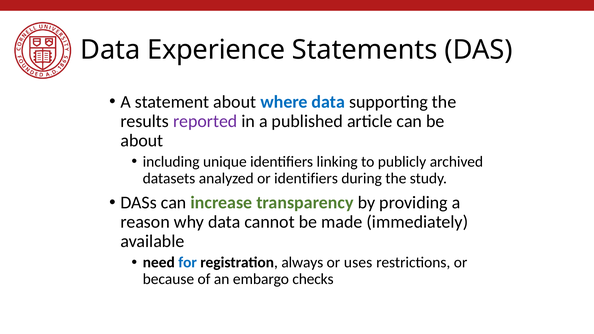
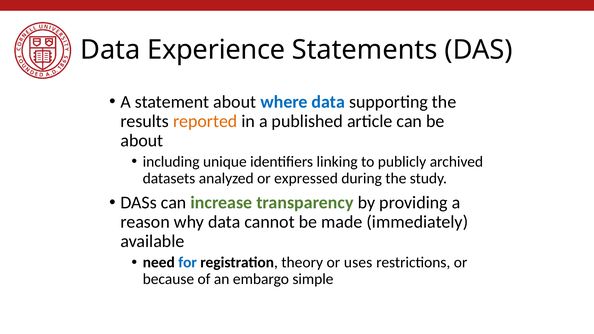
reported colour: purple -> orange
or identifiers: identifiers -> expressed
always: always -> theory
checks: checks -> simple
